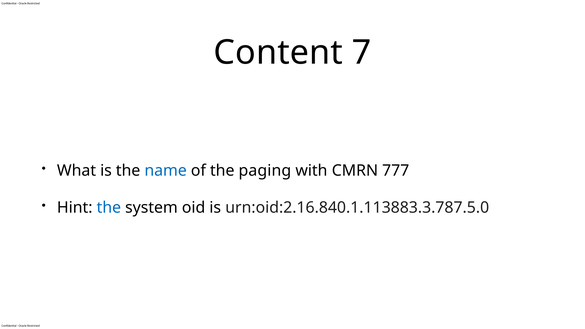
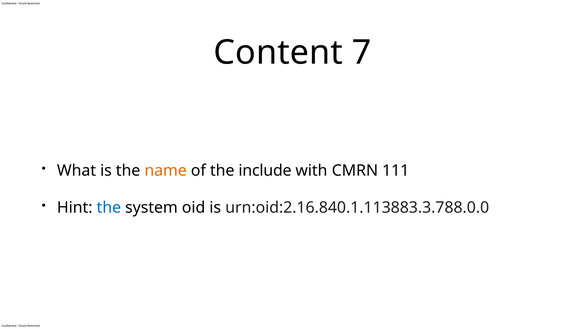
name colour: blue -> orange
paging: paging -> include
777: 777 -> 111
urn:oid:2.16.840.1.113883.3.787.5.0: urn:oid:2.16.840.1.113883.3.787.5.0 -> urn:oid:2.16.840.1.113883.3.788.0.0
